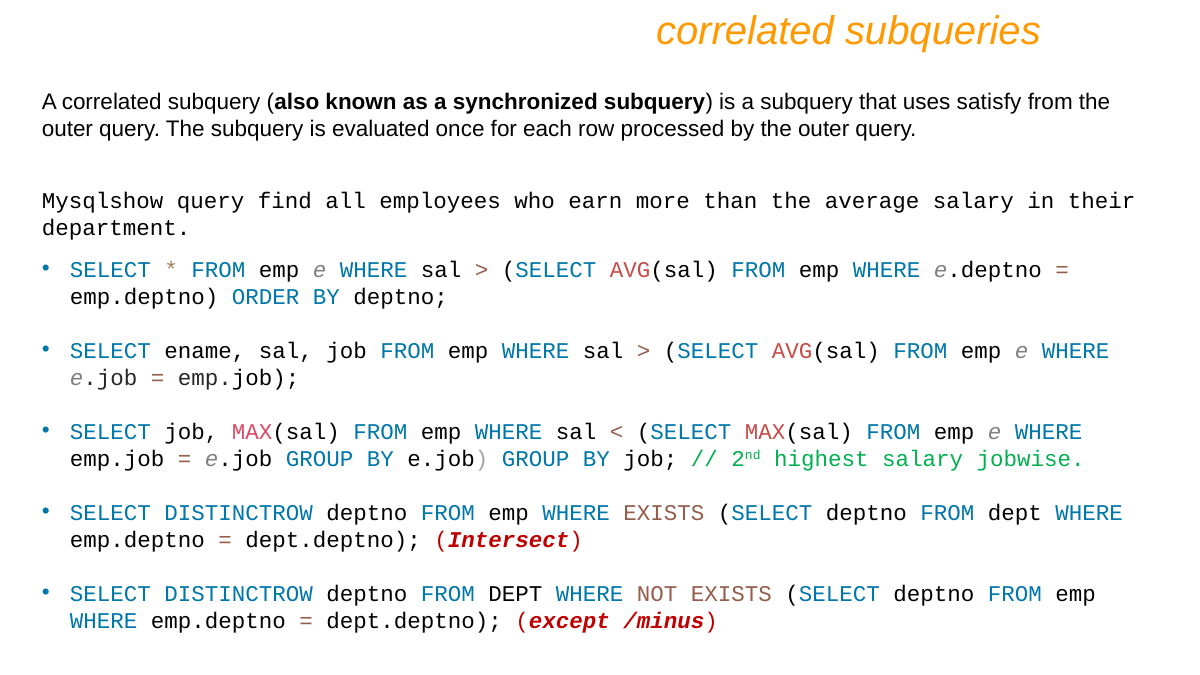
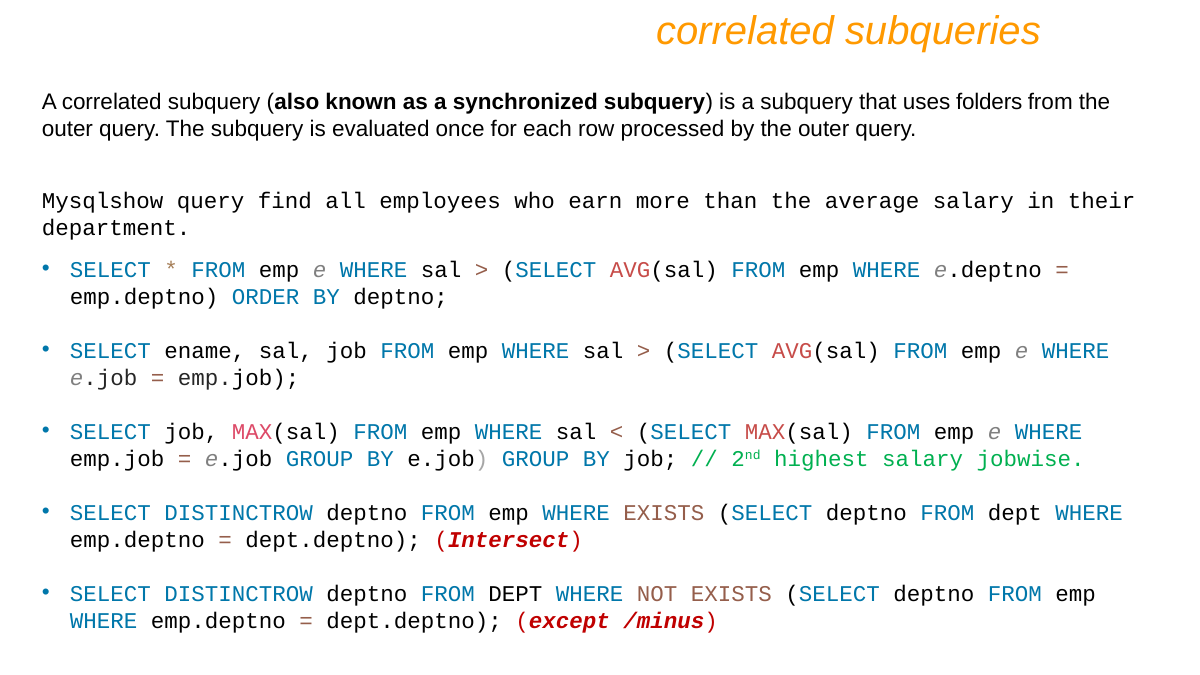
satisfy: satisfy -> folders
